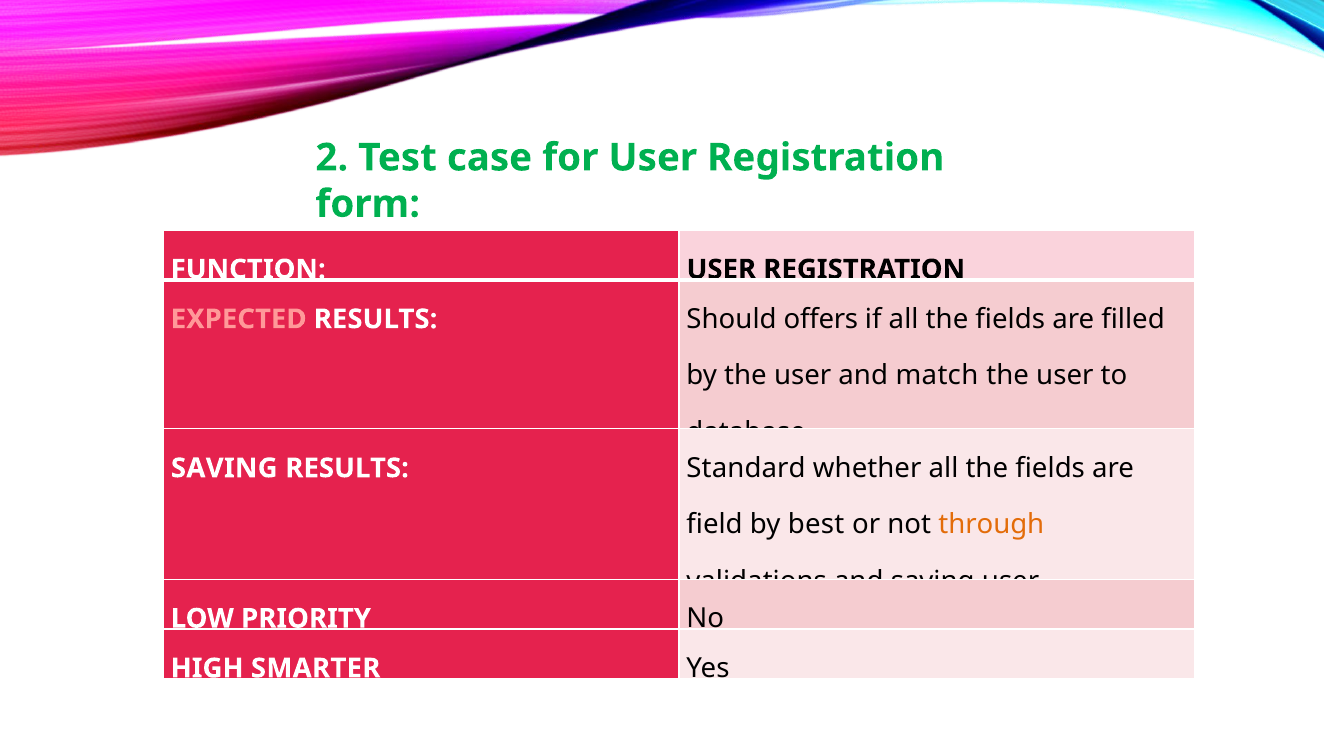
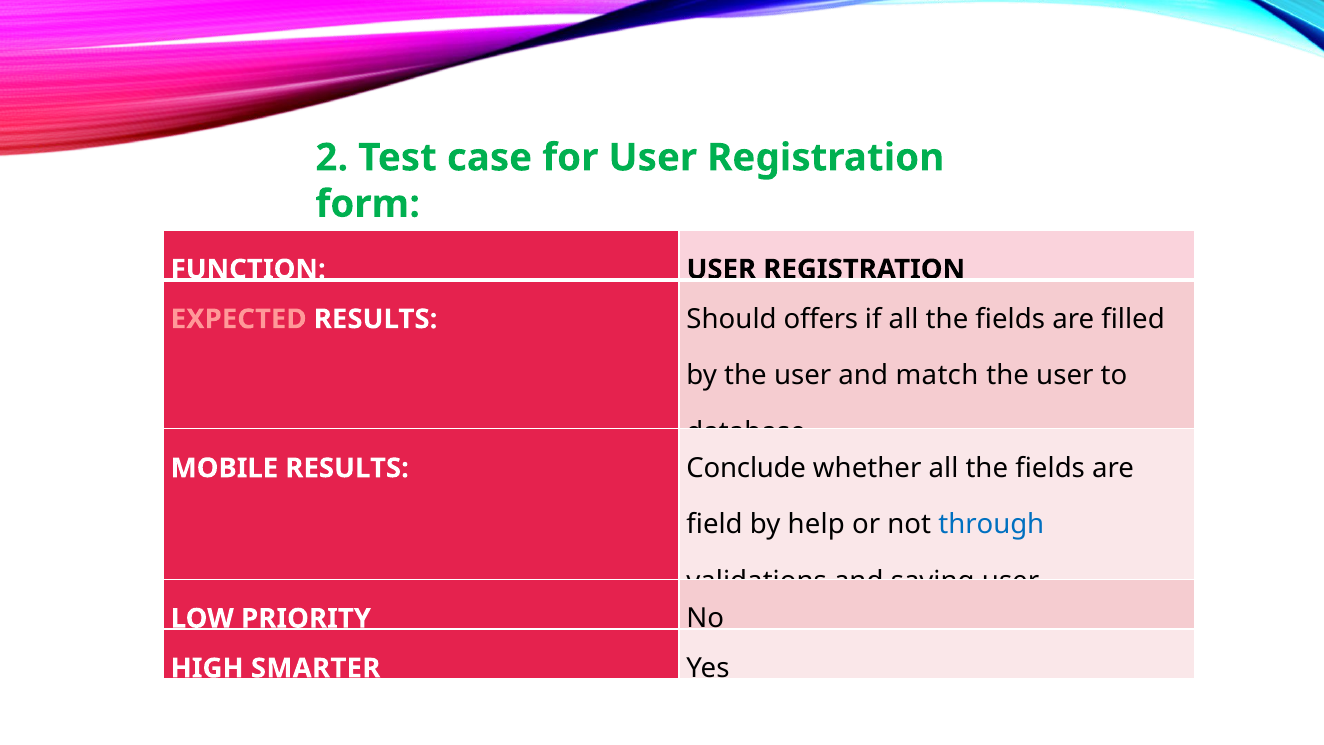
SAVING at (224, 468): SAVING -> MOBILE
Standard: Standard -> Conclude
best: best -> help
through colour: orange -> blue
